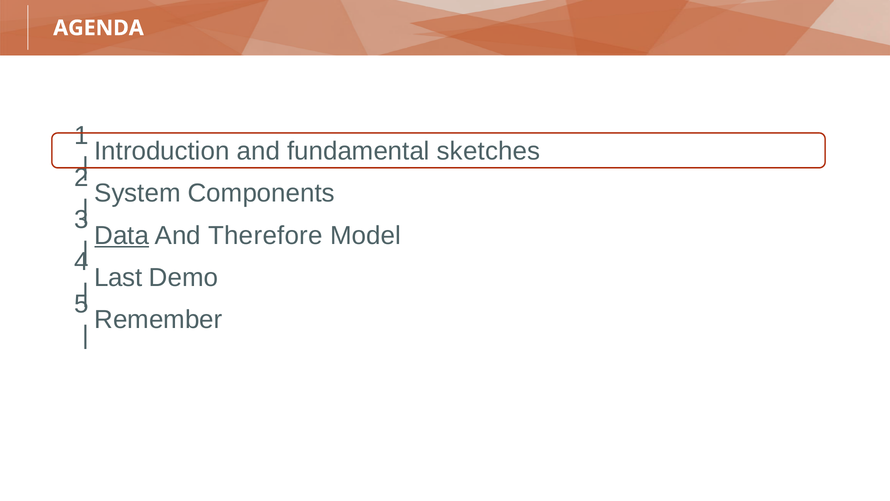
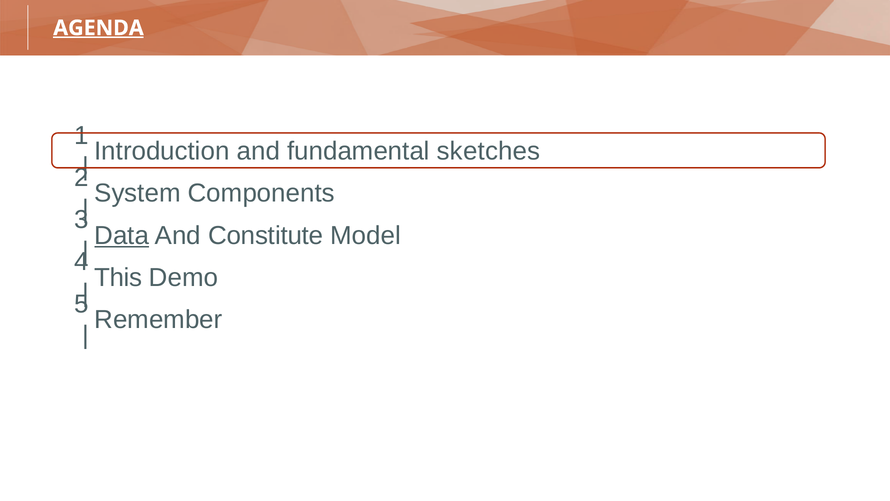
AGENDA underline: none -> present
Therefore: Therefore -> Constitute
Last: Last -> This
